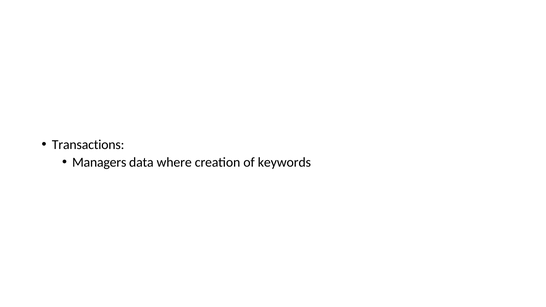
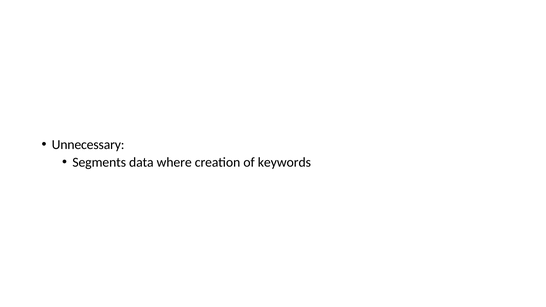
Transactions: Transactions -> Unnecessary
Managers: Managers -> Segments
